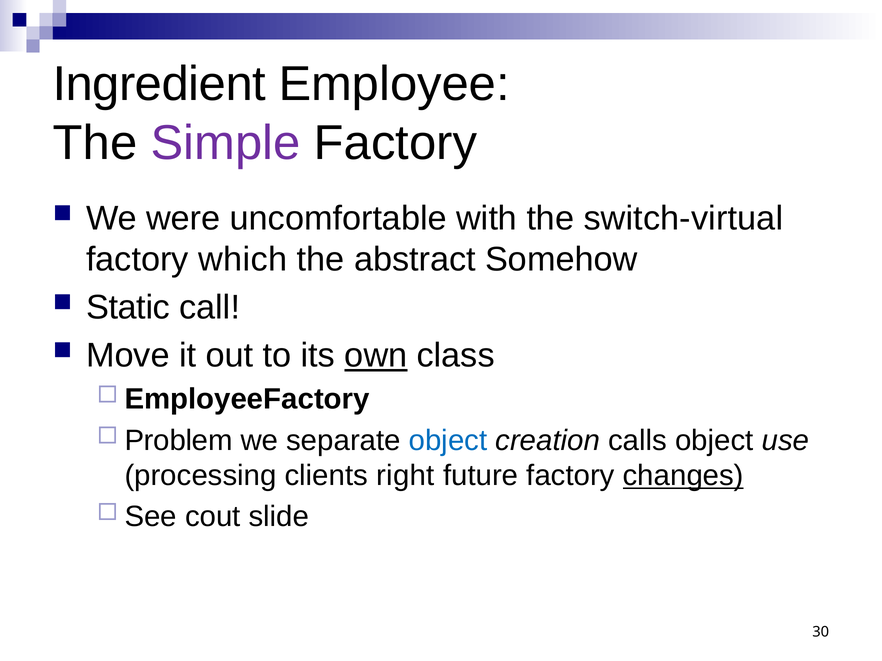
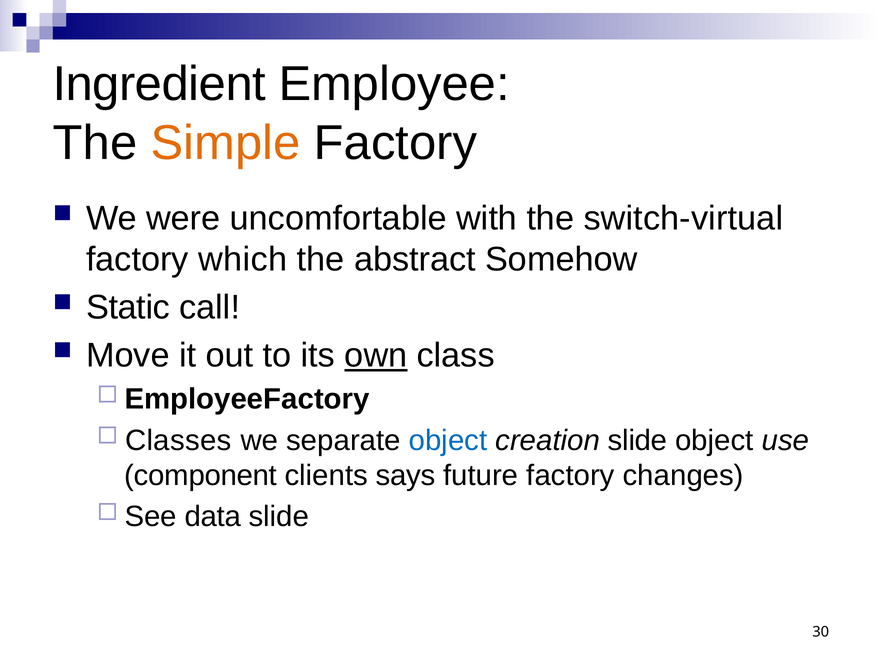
Simple colour: purple -> orange
Problem: Problem -> Classes
creation calls: calls -> slide
processing: processing -> component
right: right -> says
changes underline: present -> none
cout: cout -> data
